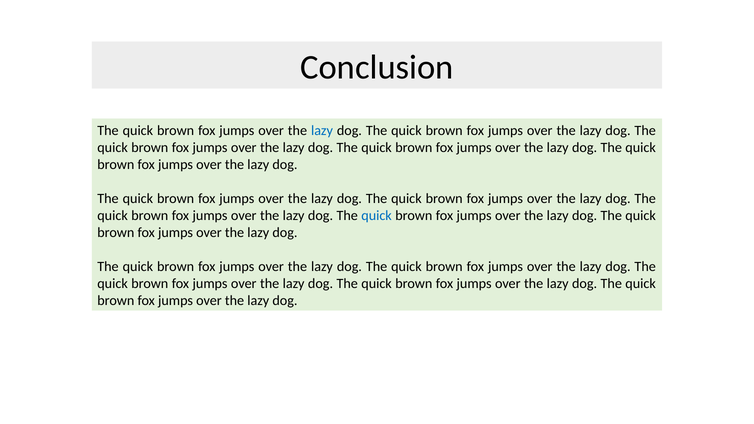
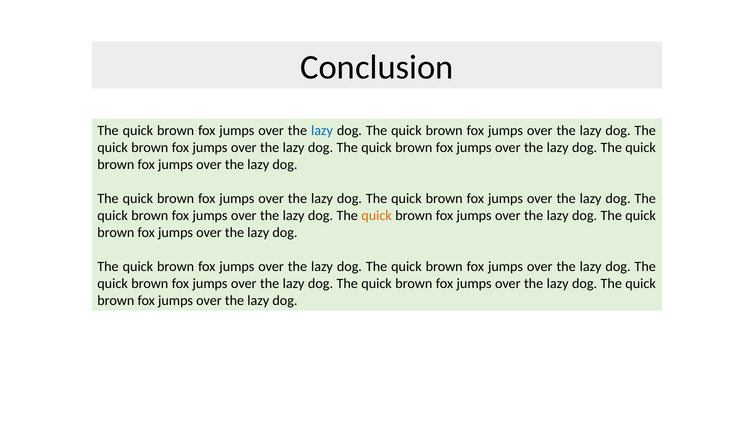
quick at (377, 216) colour: blue -> orange
